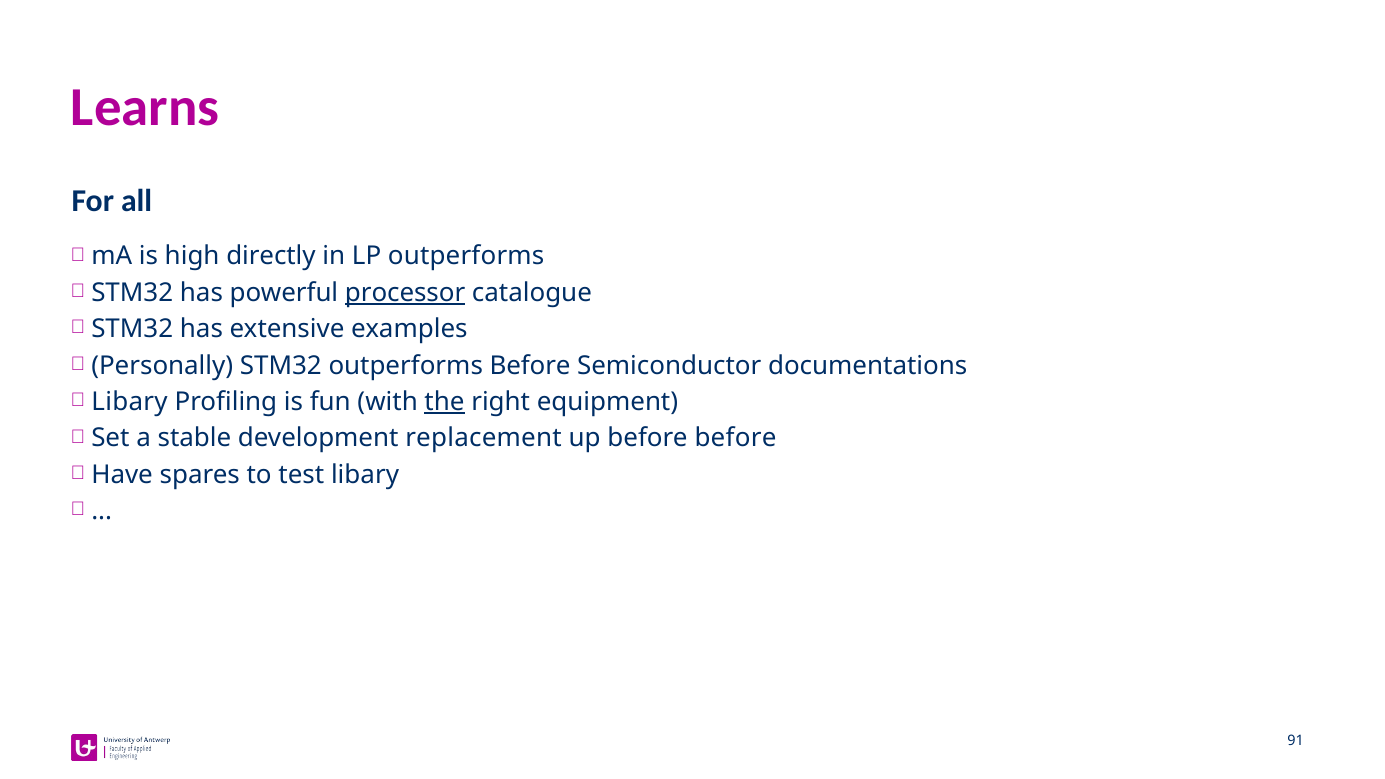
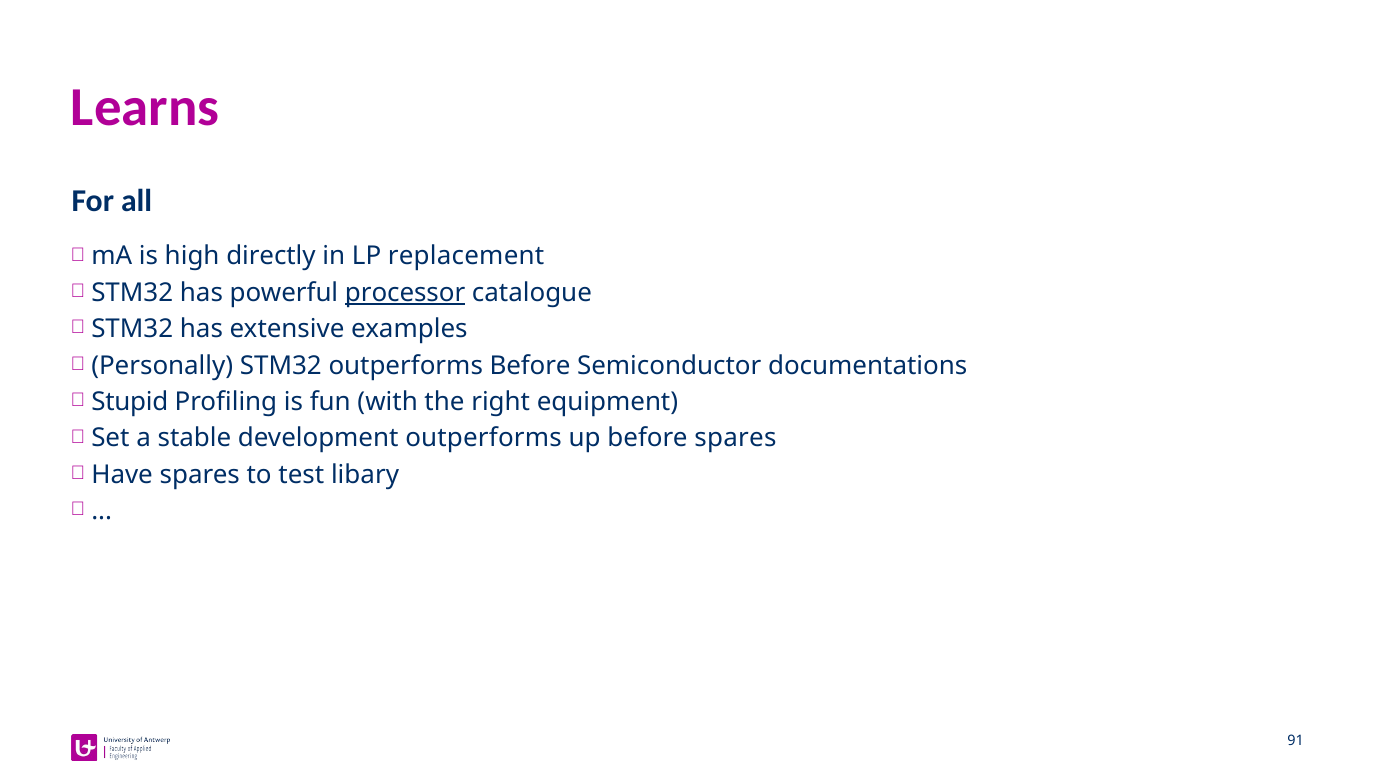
LP outperforms: outperforms -> replacement
Libary at (130, 402): Libary -> Stupid
the underline: present -> none
development replacement: replacement -> outperforms
before before: before -> spares
